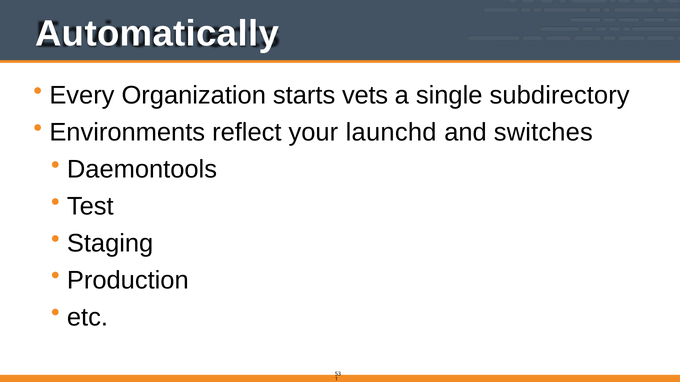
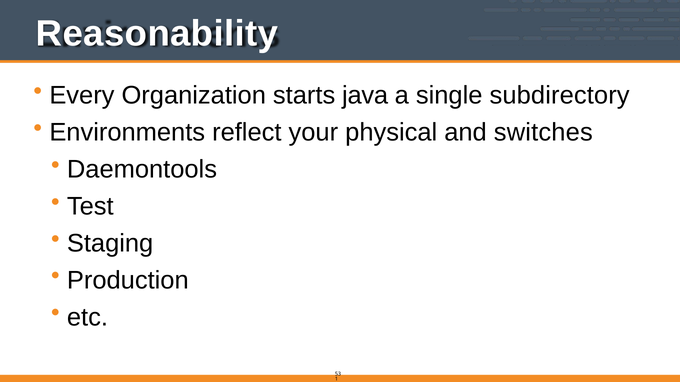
Automatically: Automatically -> Reasonability
vets: vets -> java
launchd: launchd -> physical
